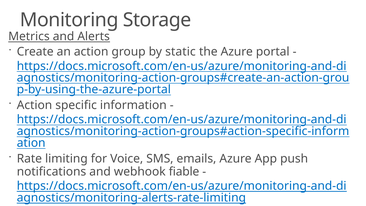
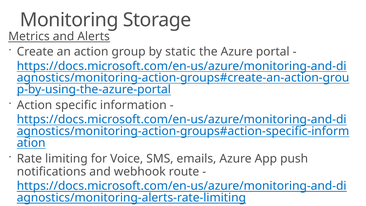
fiable: fiable -> route
